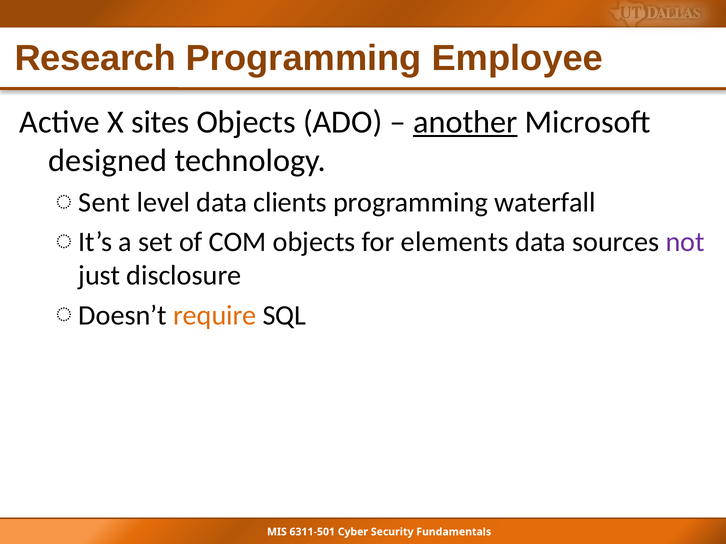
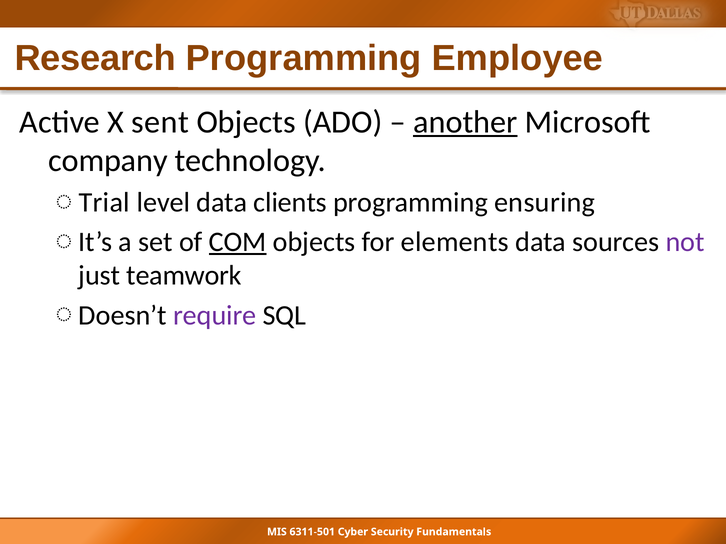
sites: sites -> sent
designed: designed -> company
Sent: Sent -> Trial
waterfall: waterfall -> ensuring
COM underline: none -> present
disclosure: disclosure -> teamwork
require colour: orange -> purple
